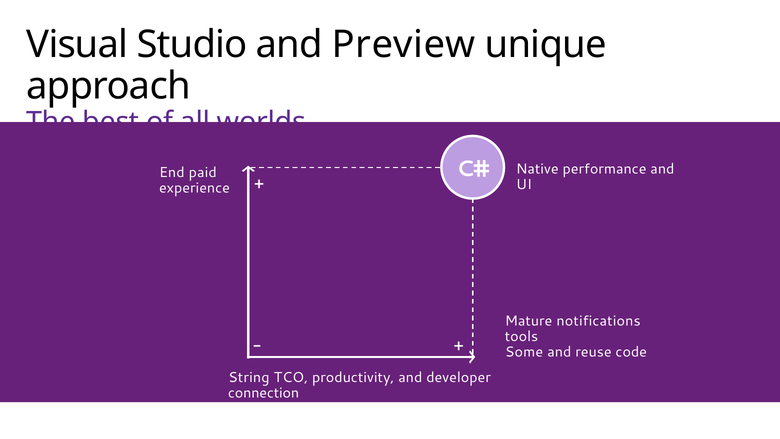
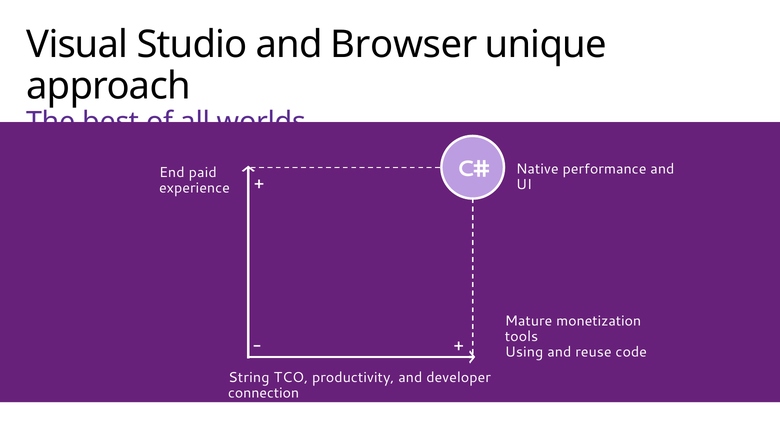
Preview: Preview -> Browser
notifications: notifications -> monetization
Some: Some -> Using
